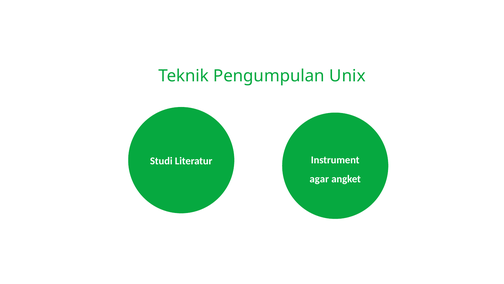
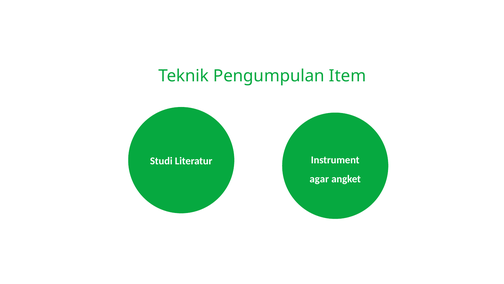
Unix: Unix -> Item
